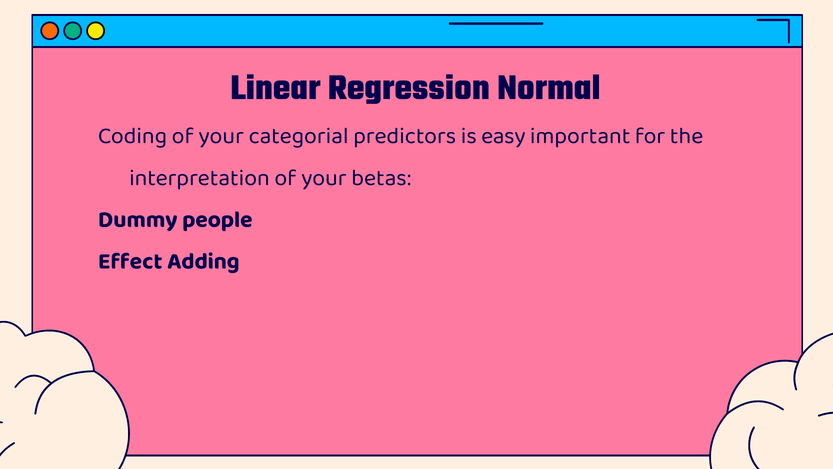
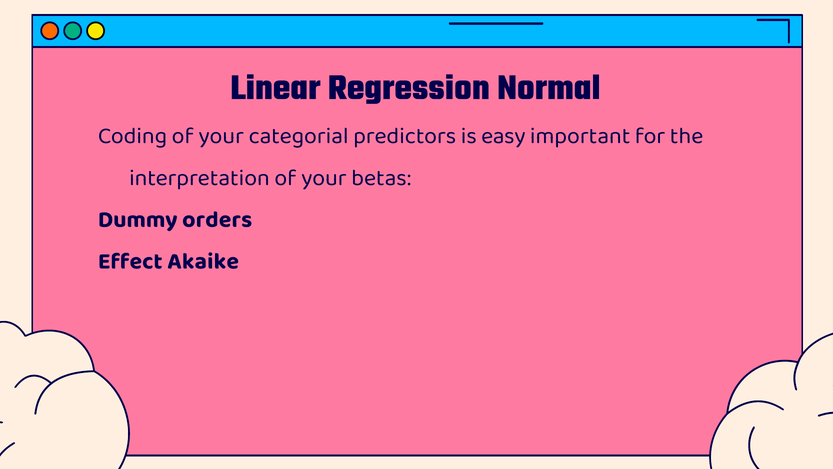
people: people -> orders
Adding: Adding -> Akaike
